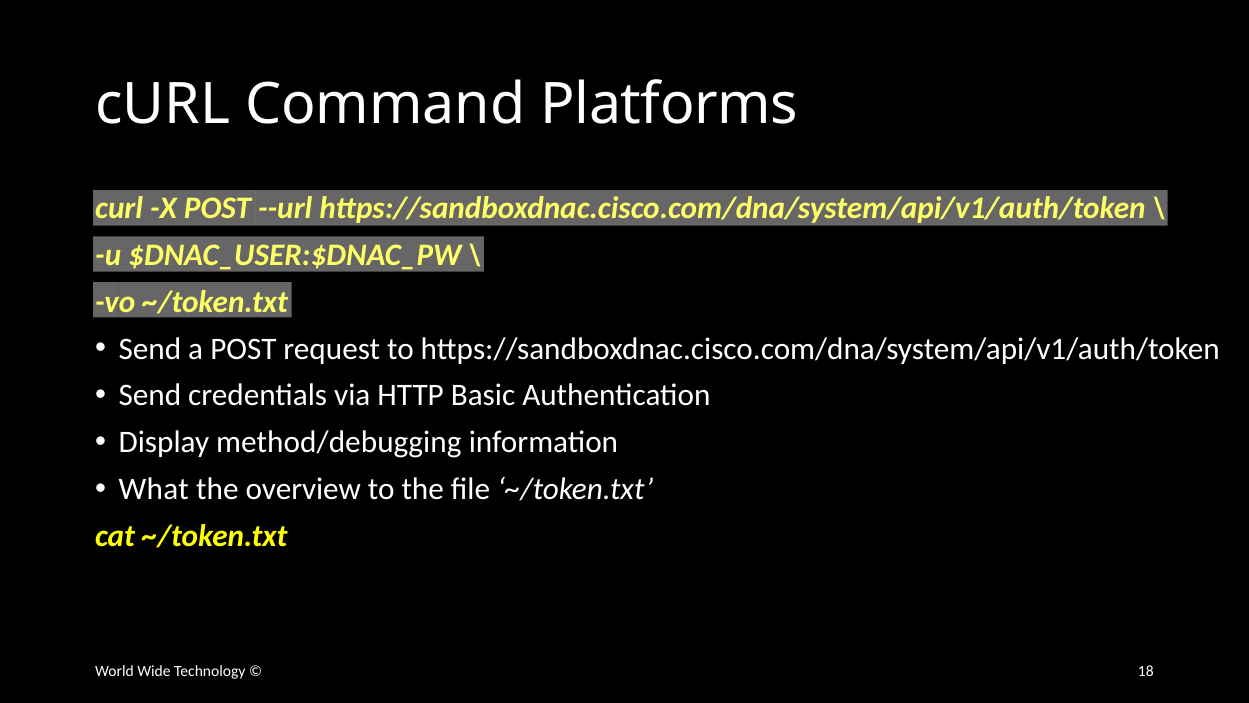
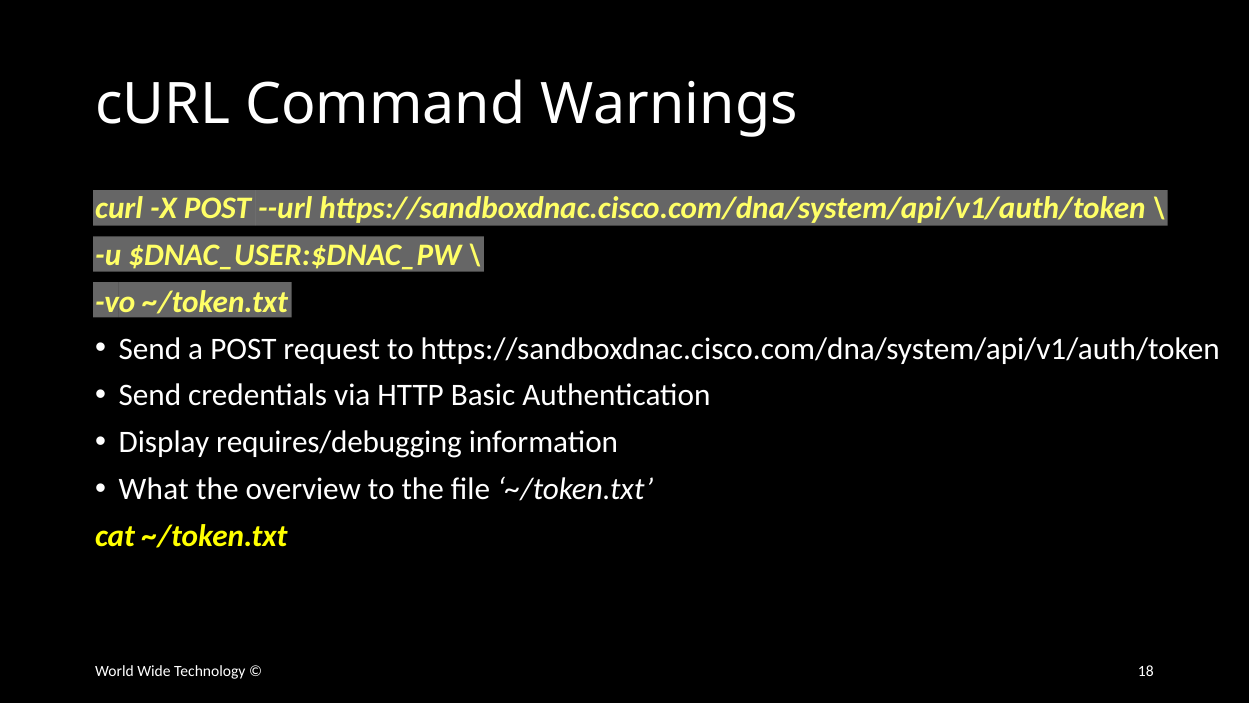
Platforms: Platforms -> Warnings
method/debugging: method/debugging -> requires/debugging
